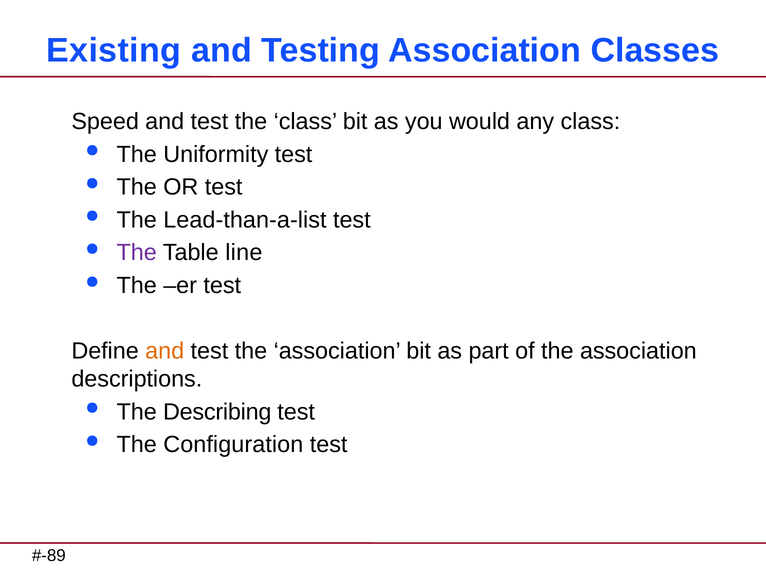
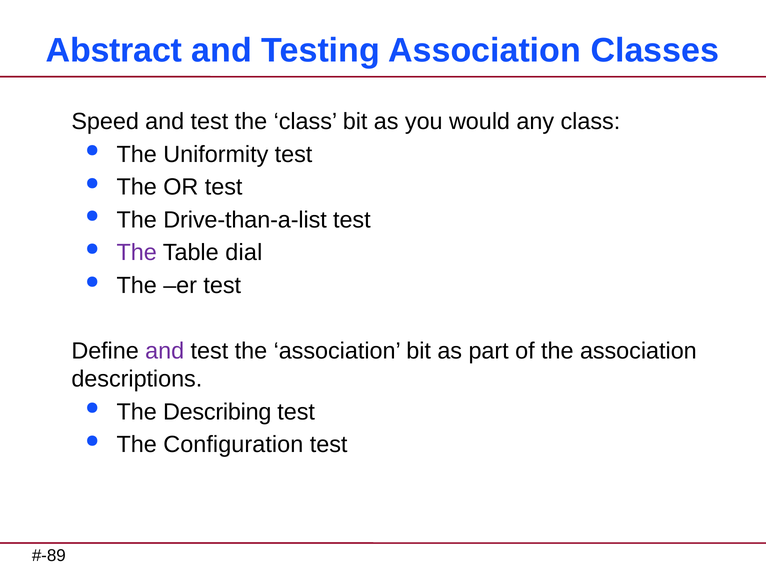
Existing: Existing -> Abstract
Lead-than-a-list: Lead-than-a-list -> Drive-than-a-list
line: line -> dial
and at (165, 351) colour: orange -> purple
